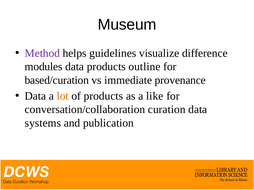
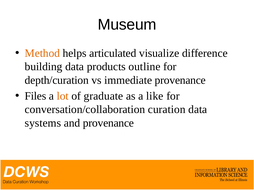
Method colour: purple -> orange
guidelines: guidelines -> articulated
modules: modules -> building
based/curation: based/curation -> depth/curation
Data at (35, 96): Data -> Files
of products: products -> graduate
and publication: publication -> provenance
